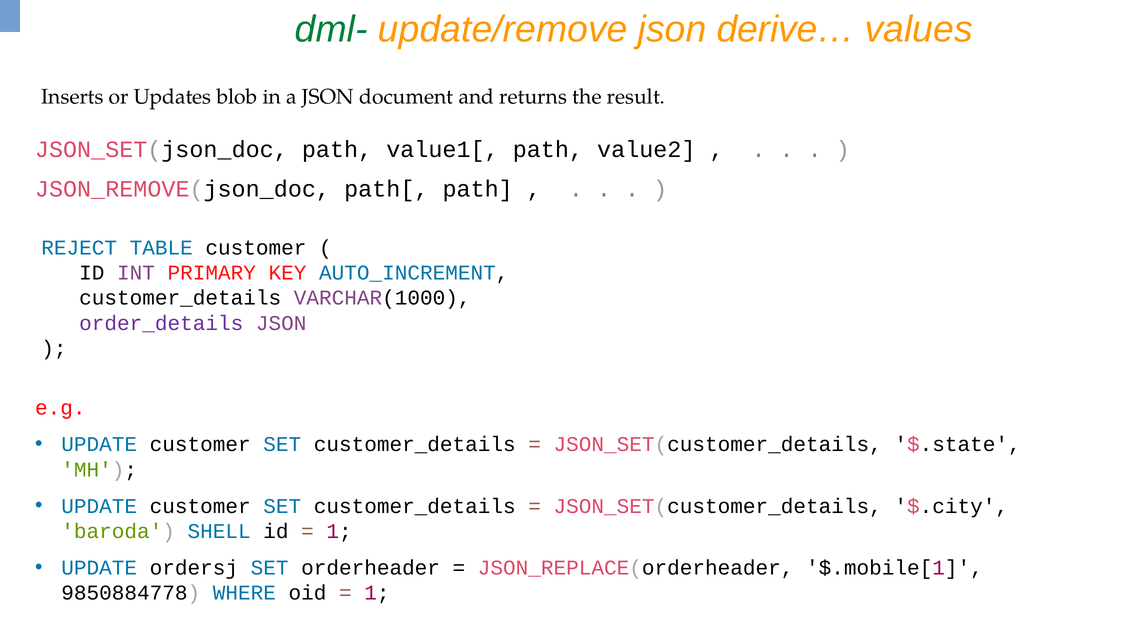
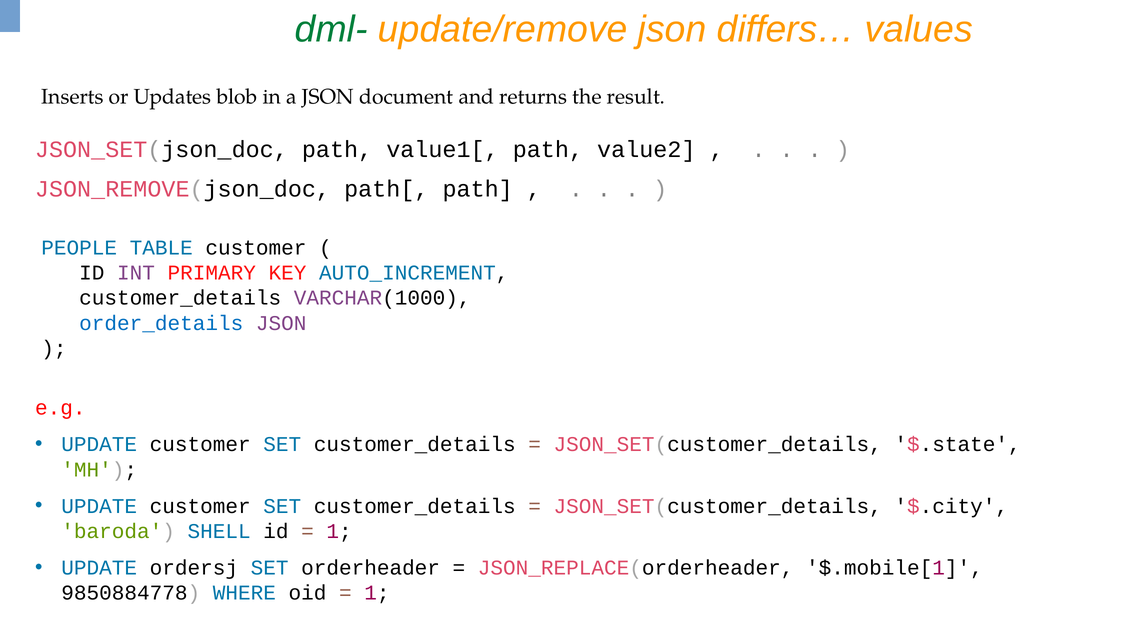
derive…: derive… -> differs…
REJECT: REJECT -> PEOPLE
order_details colour: purple -> blue
